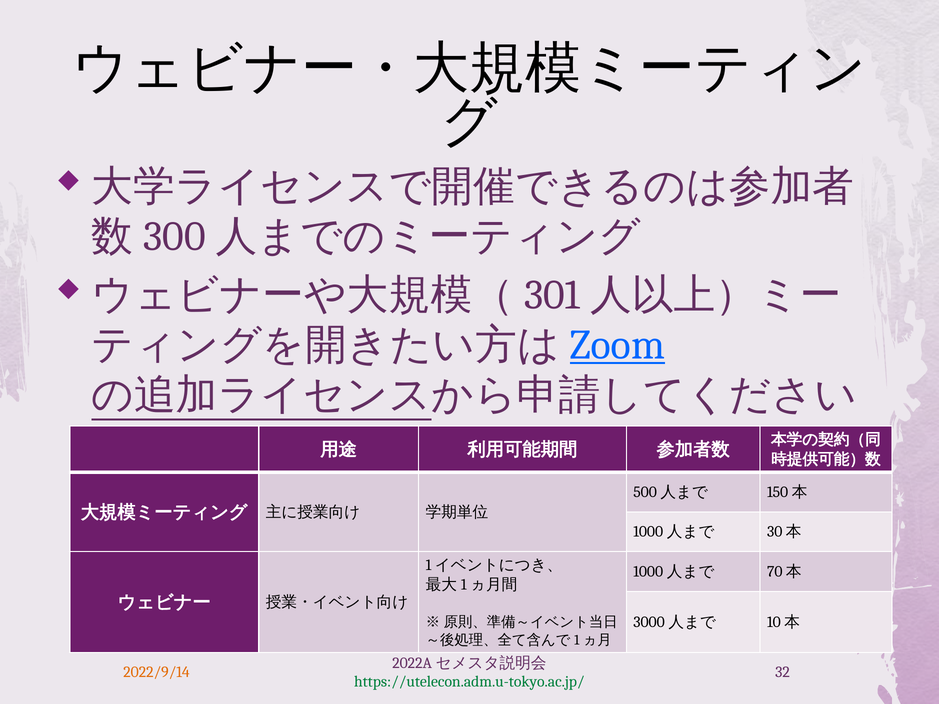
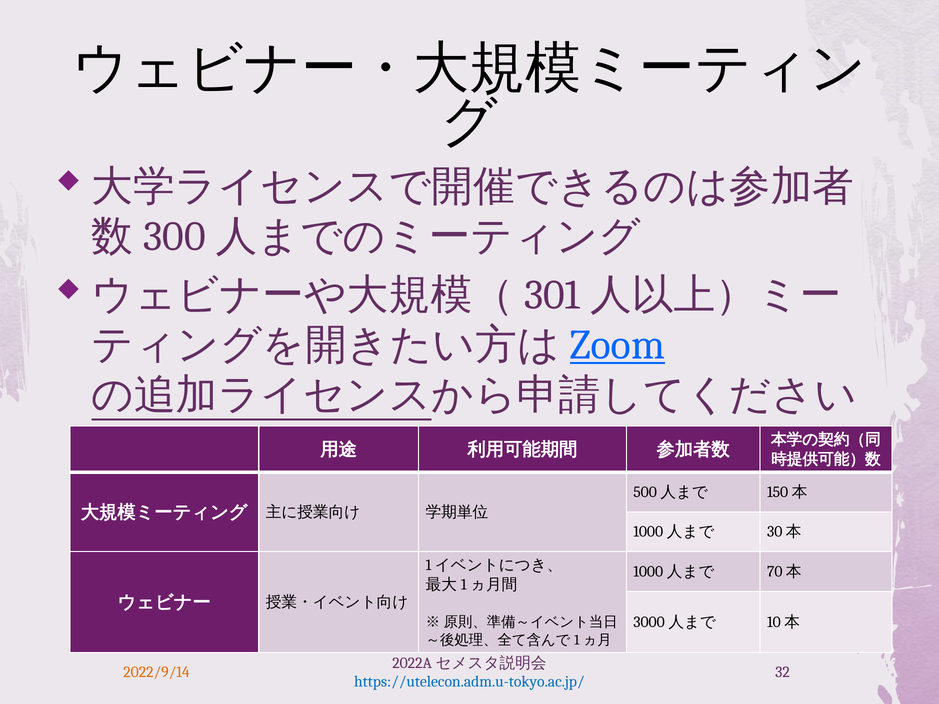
https://utelecon.adm.u-tokyo.ac.jp/ colour: green -> blue
